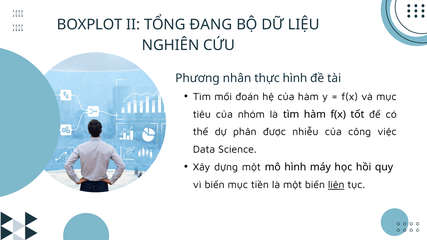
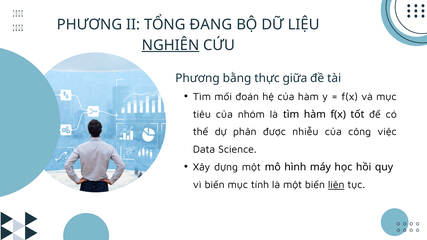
BOXPLOT at (90, 24): BOXPLOT -> PHƯƠNG
NGHIÊN underline: none -> present
nhân: nhân -> bằng
thực hình: hình -> giữa
tiền: tiền -> tính
